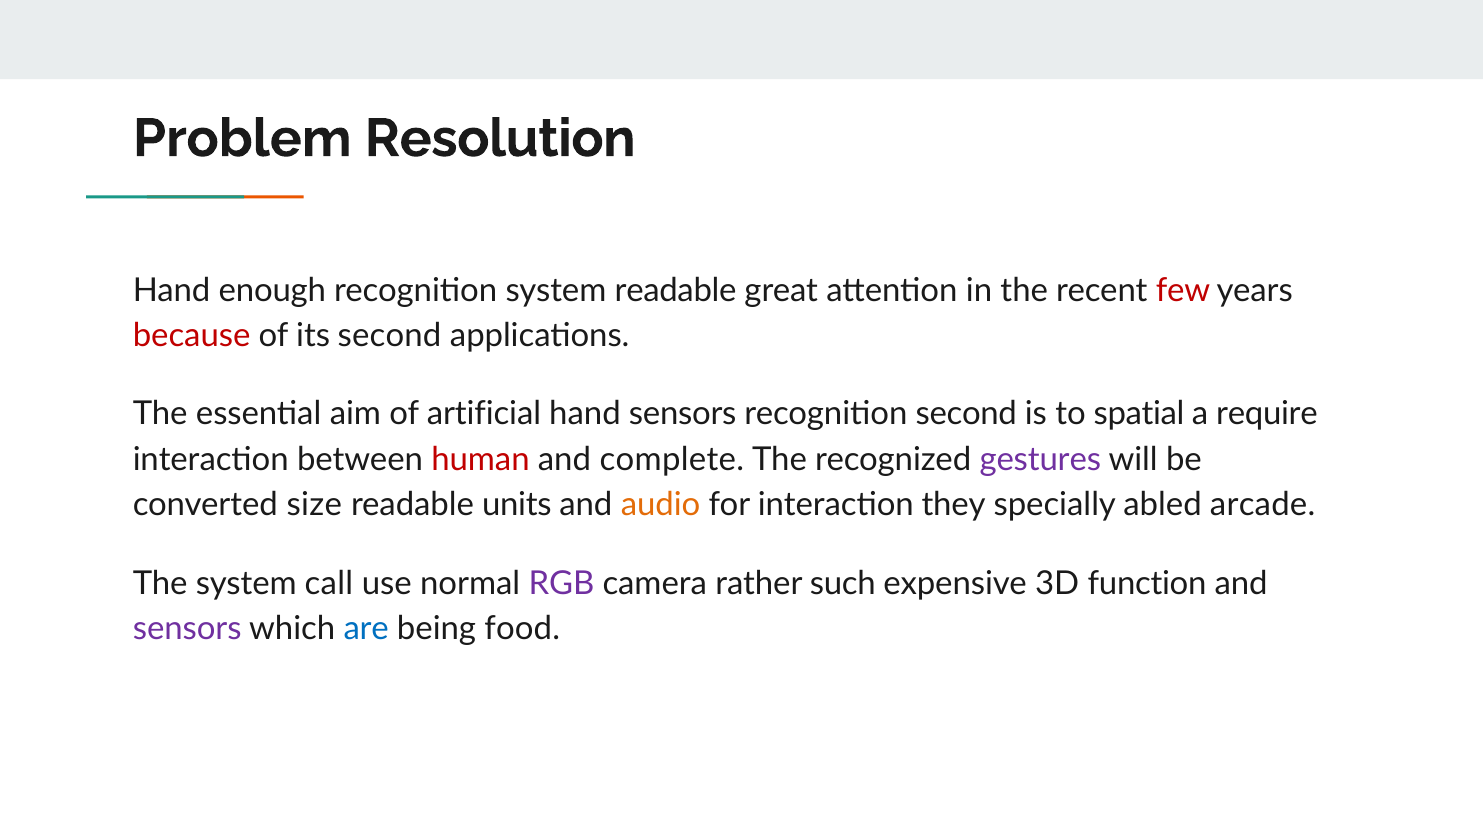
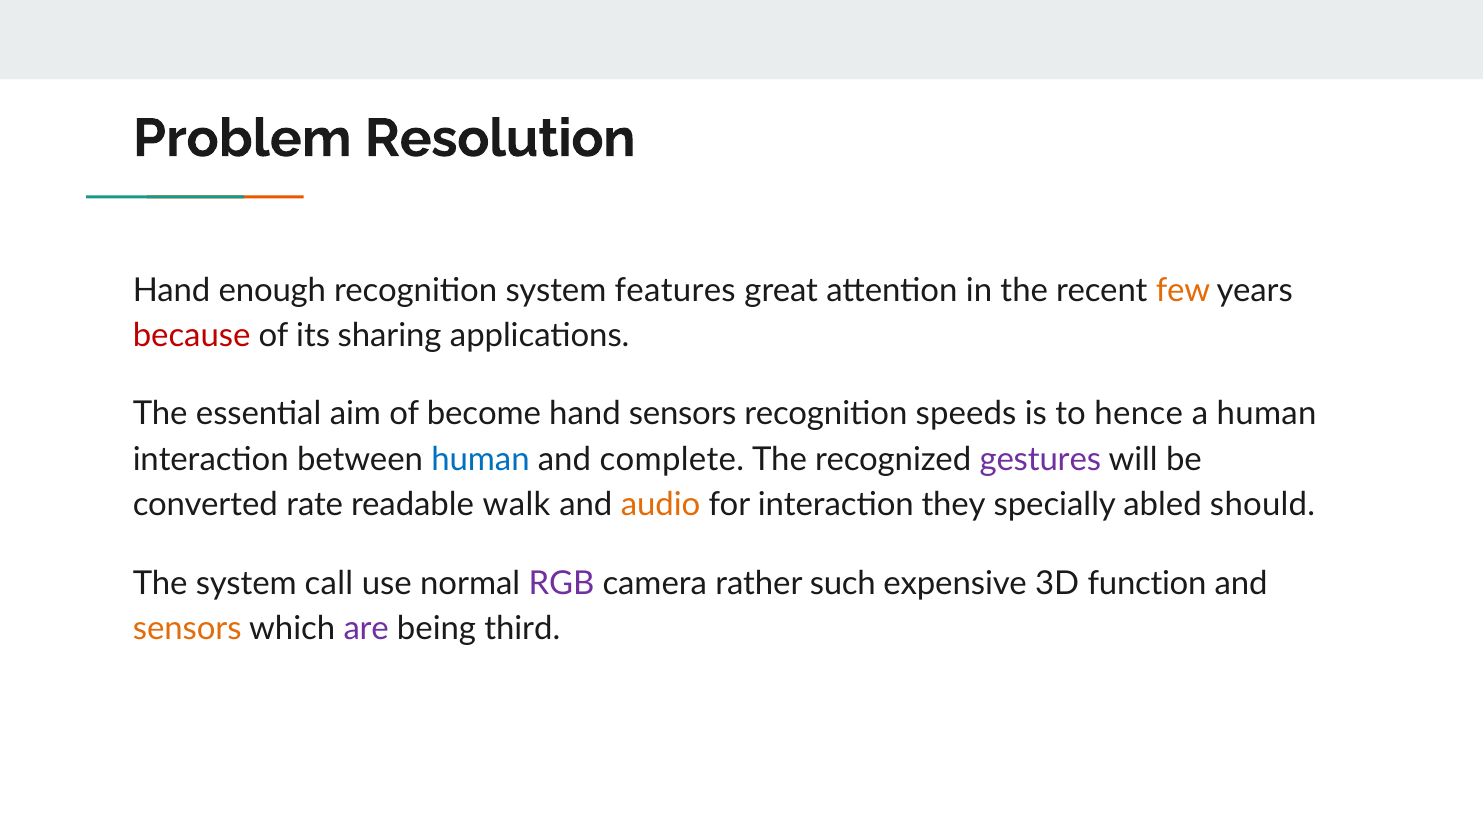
system readable: readable -> features
few colour: red -> orange
its second: second -> sharing
artificial: artificial -> become
recognition second: second -> speeds
spatial: spatial -> hence
a require: require -> human
human at (481, 460) colour: red -> blue
size: size -> rate
units: units -> walk
arcade: arcade -> should
sensors at (187, 629) colour: purple -> orange
are colour: blue -> purple
food: food -> third
